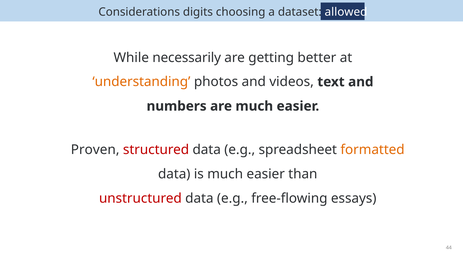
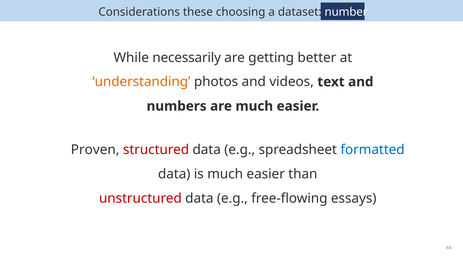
digits: digits -> these
allowed: allowed -> number
formatted colour: orange -> blue
